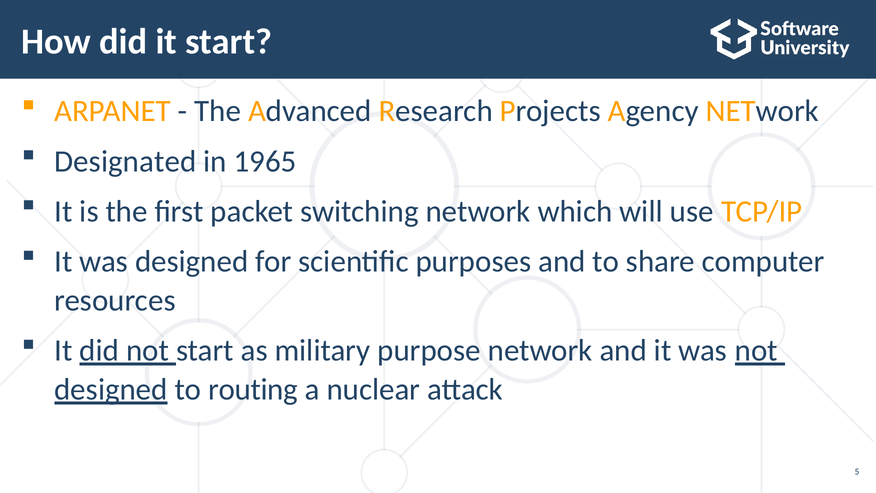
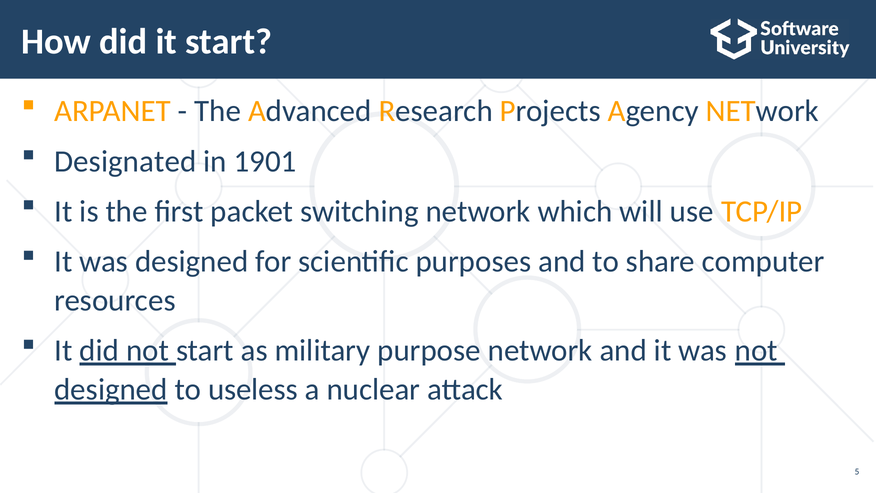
1965: 1965 -> 1901
routing: routing -> useless
